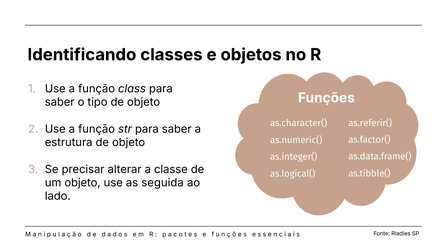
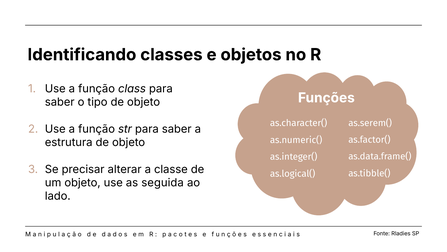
as.referir(: as.referir( -> as.serem(
